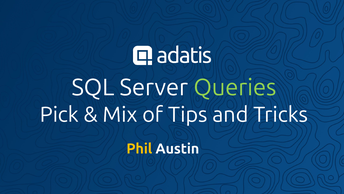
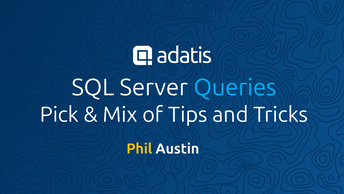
Queries colour: light green -> light blue
